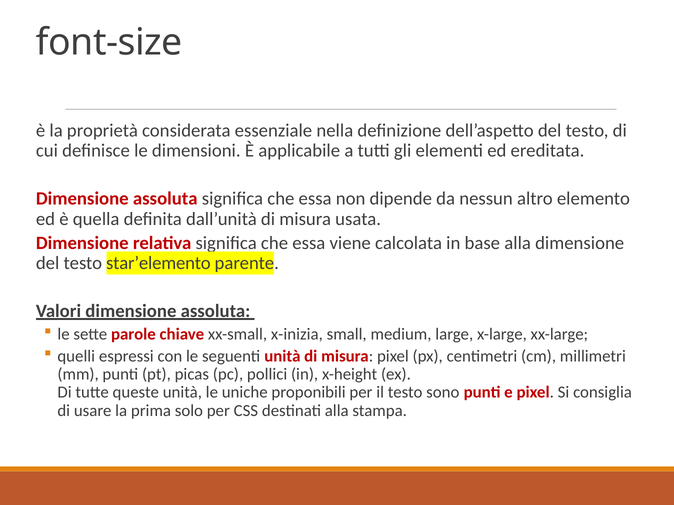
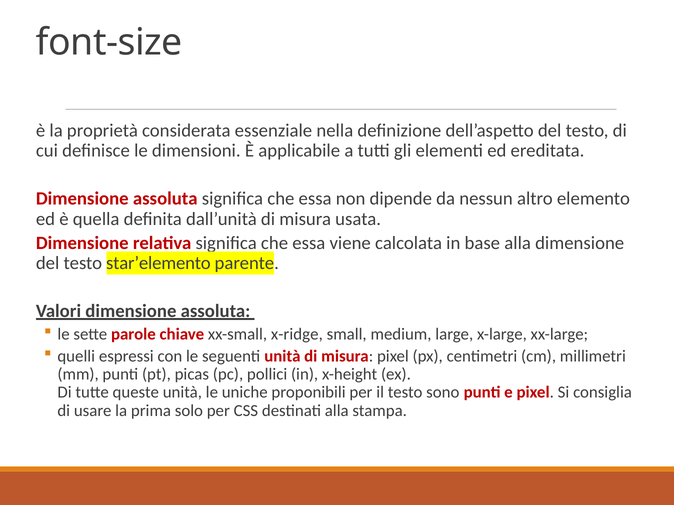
x-inizia: x-inizia -> x-ridge
